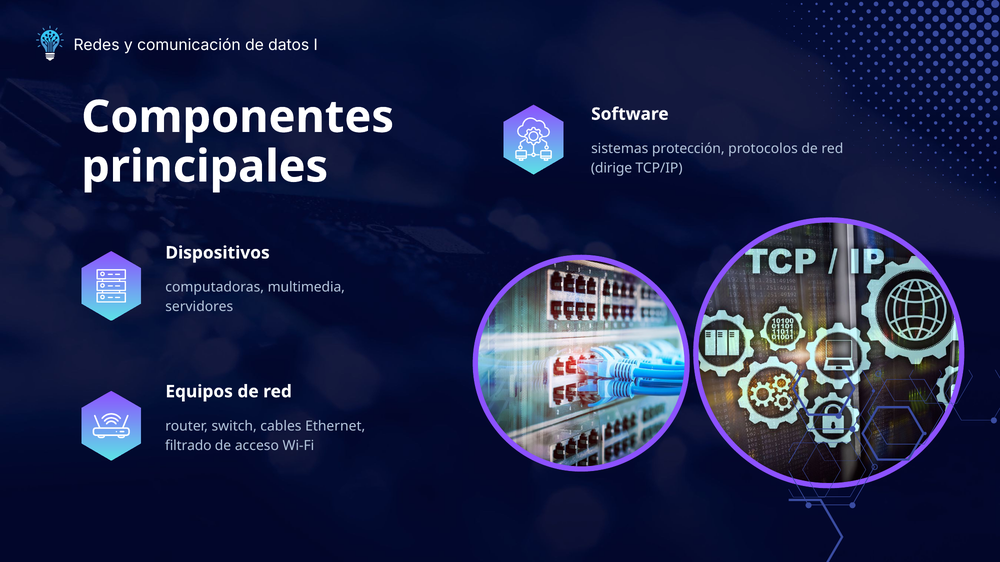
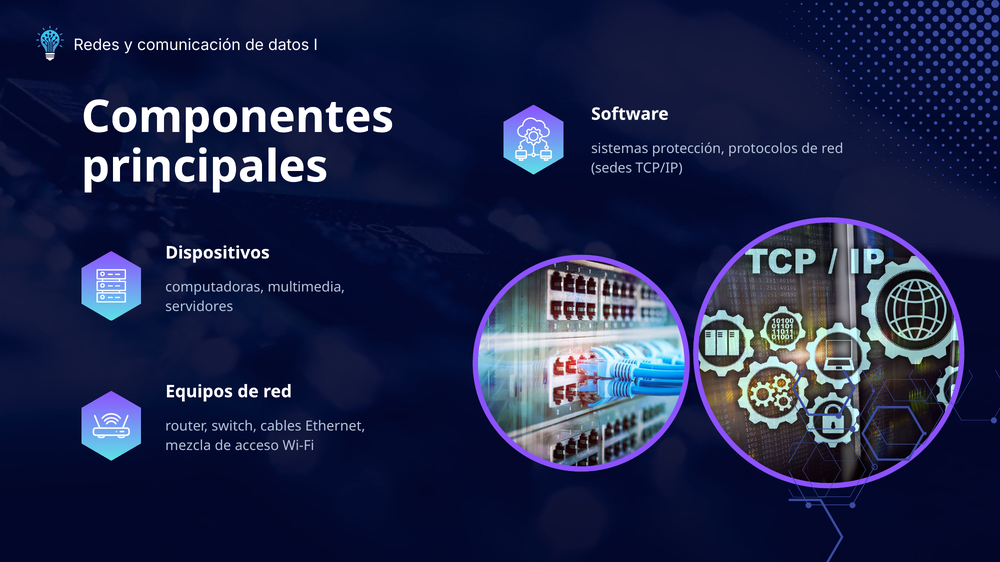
dirige: dirige -> sedes
filtrado: filtrado -> mezcla
